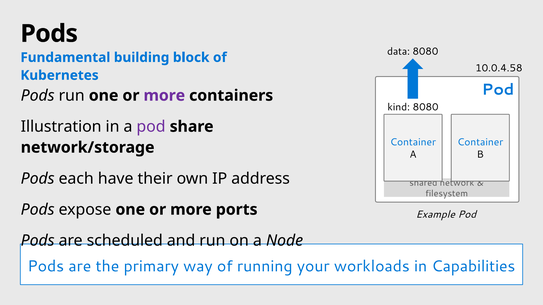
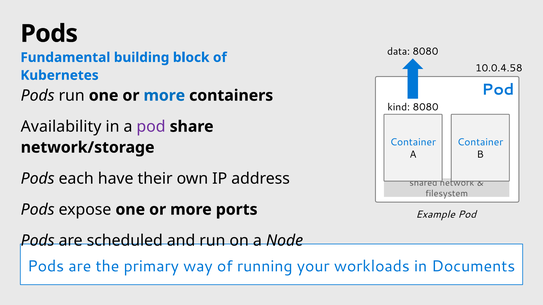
more at (164, 96) colour: purple -> blue
Illustration: Illustration -> Availability
Capabilities: Capabilities -> Documents
